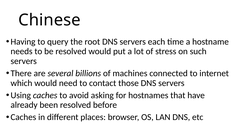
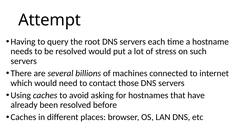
Chinese: Chinese -> Attempt
